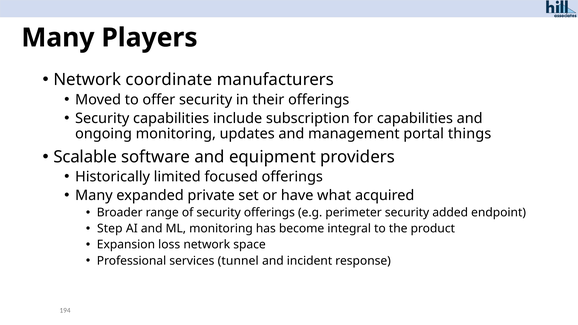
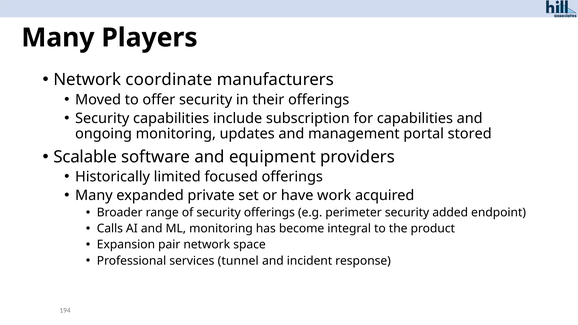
things: things -> stored
what: what -> work
Step: Step -> Calls
loss: loss -> pair
